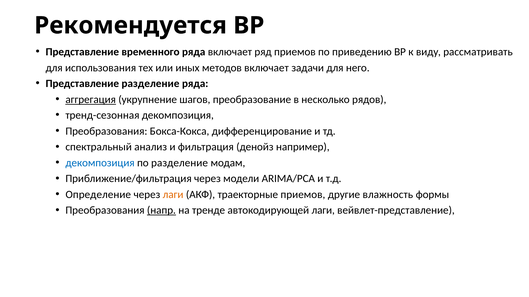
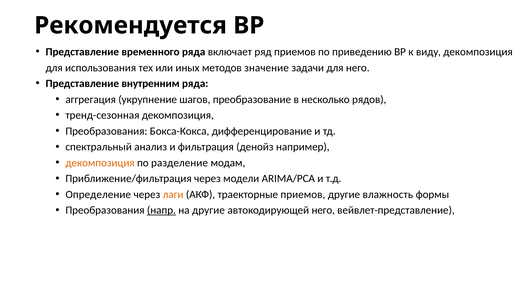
виду рассматривать: рассматривать -> декомпозиция
методов включает: включает -> значение
Представление разделение: разделение -> внутренним
аггрегация underline: present -> none
декомпозиция at (100, 163) colour: blue -> orange
на тренде: тренде -> другие
автокодирующей лаги: лаги -> него
